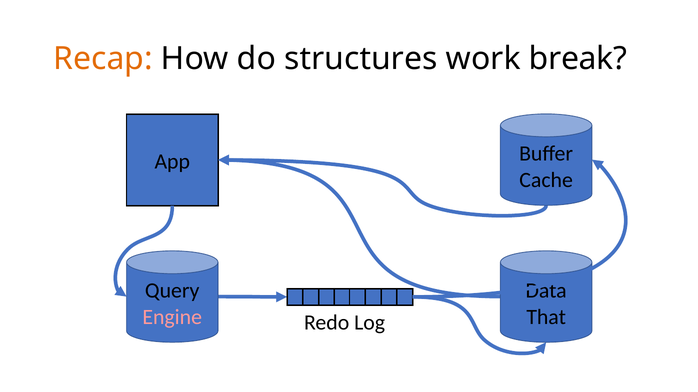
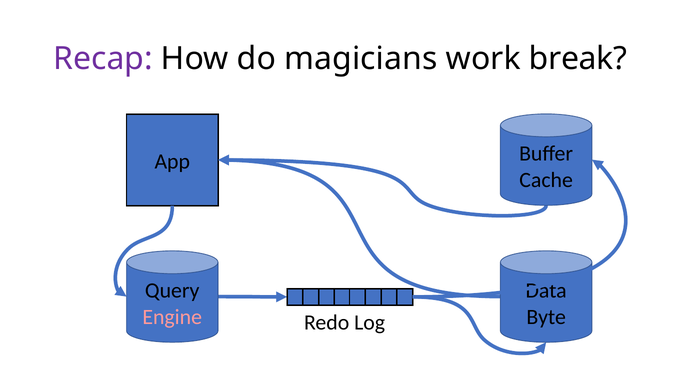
Recap colour: orange -> purple
structures: structures -> magicians
That: That -> Byte
